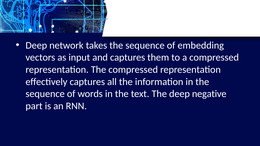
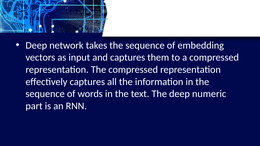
negative: negative -> numeric
